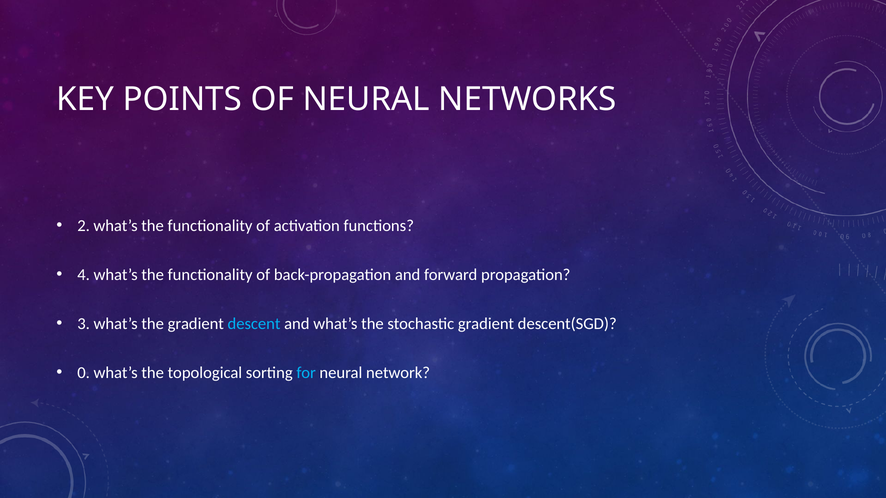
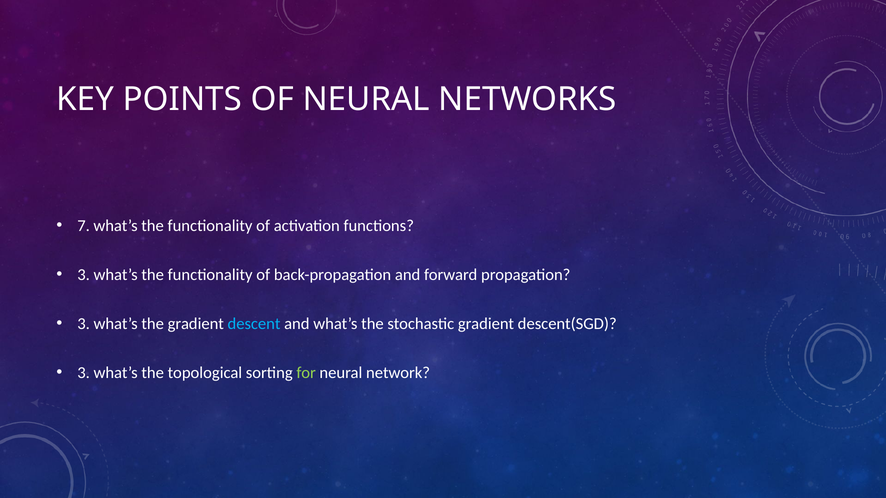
2: 2 -> 7
4 at (84, 275): 4 -> 3
0 at (84, 373): 0 -> 3
for colour: light blue -> light green
